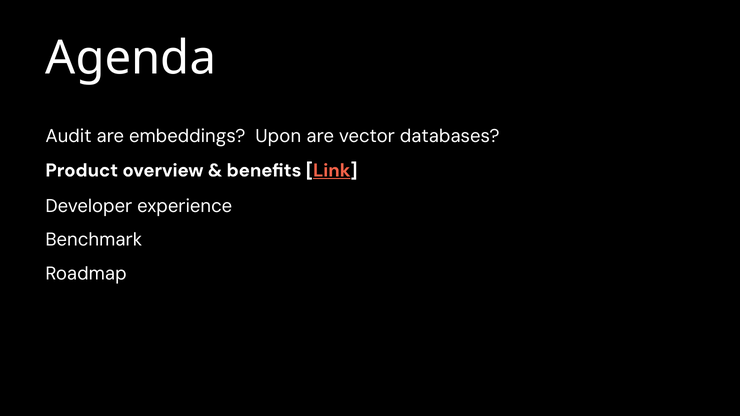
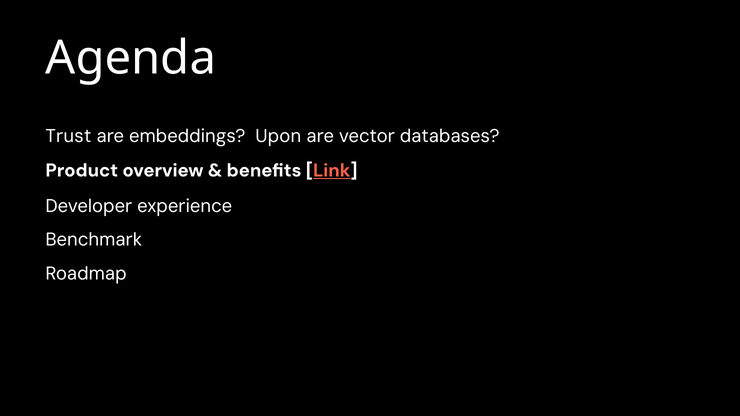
Audit: Audit -> Trust
